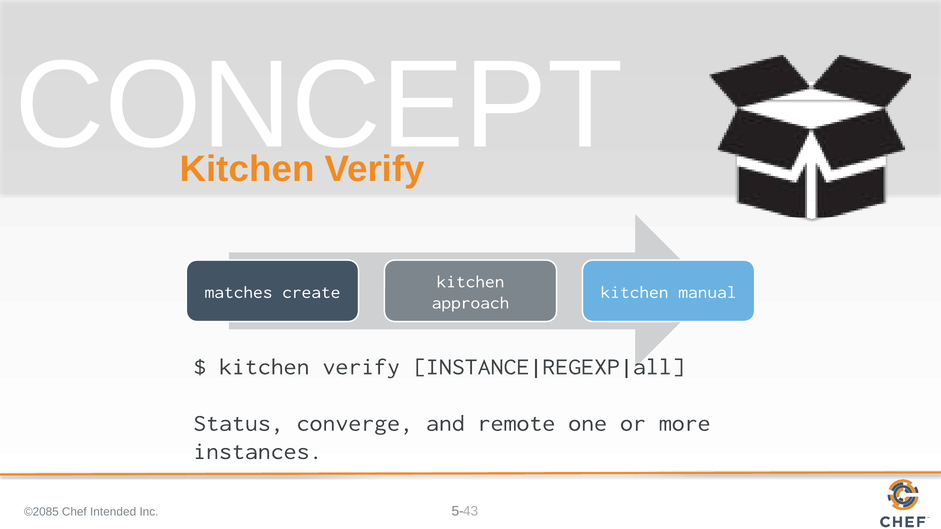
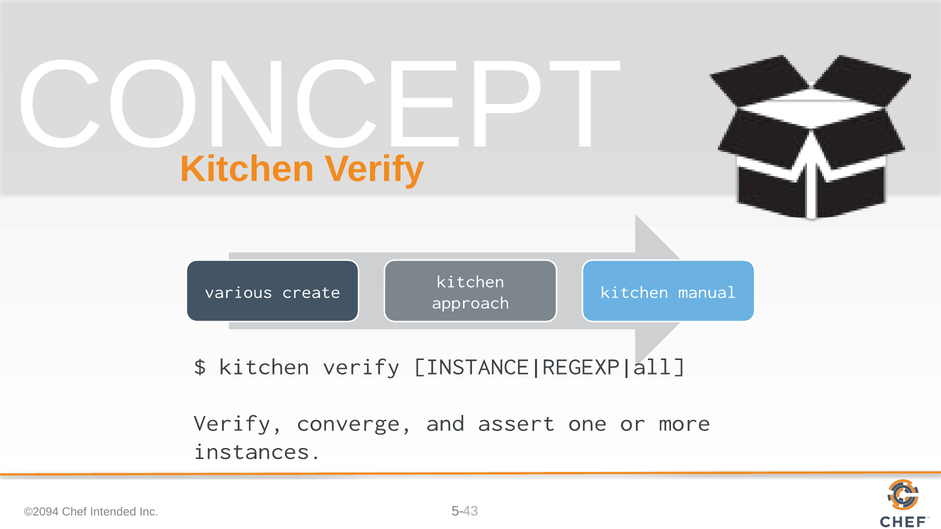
matches: matches -> various
Status at (238, 423): Status -> Verify
remote: remote -> assert
©2085: ©2085 -> ©2094
